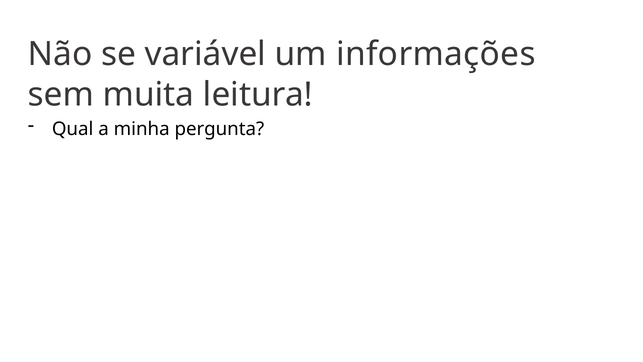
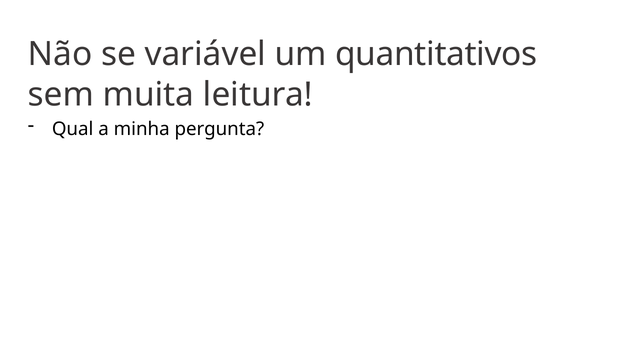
informações: informações -> quantitativos
